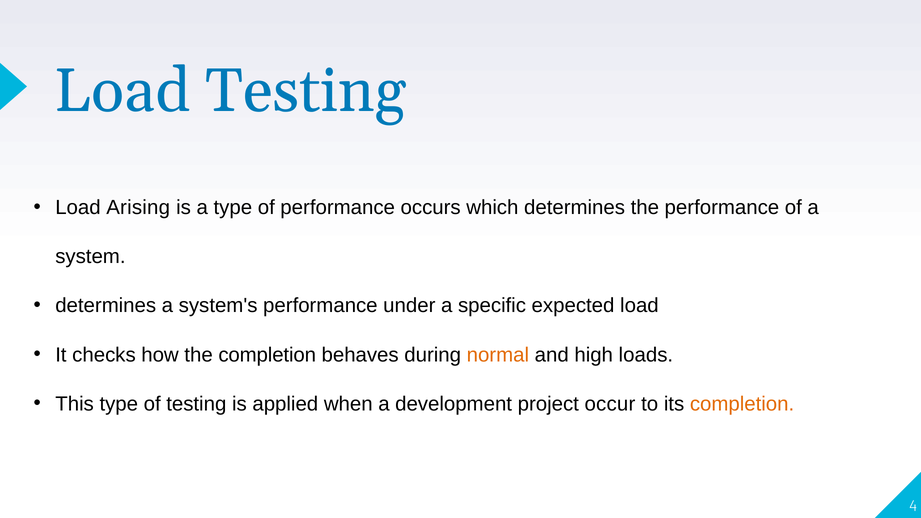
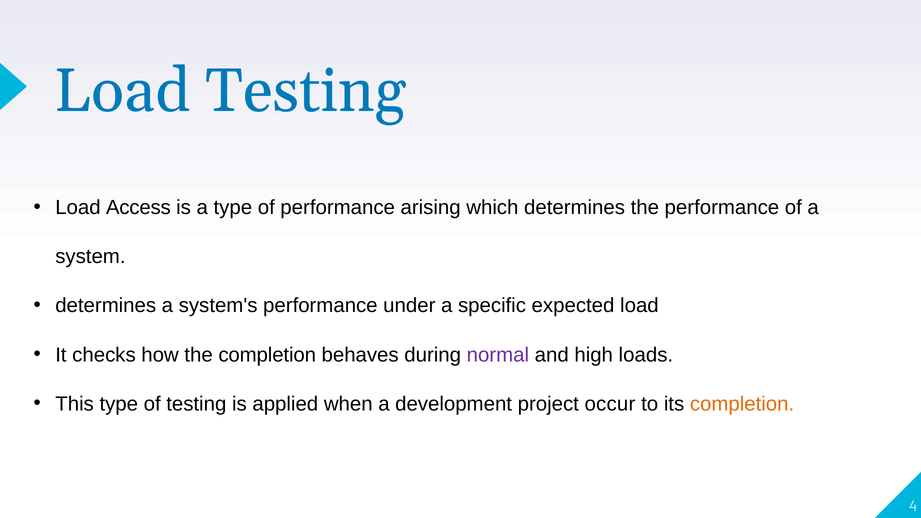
Arising: Arising -> Access
occurs: occurs -> arising
normal colour: orange -> purple
